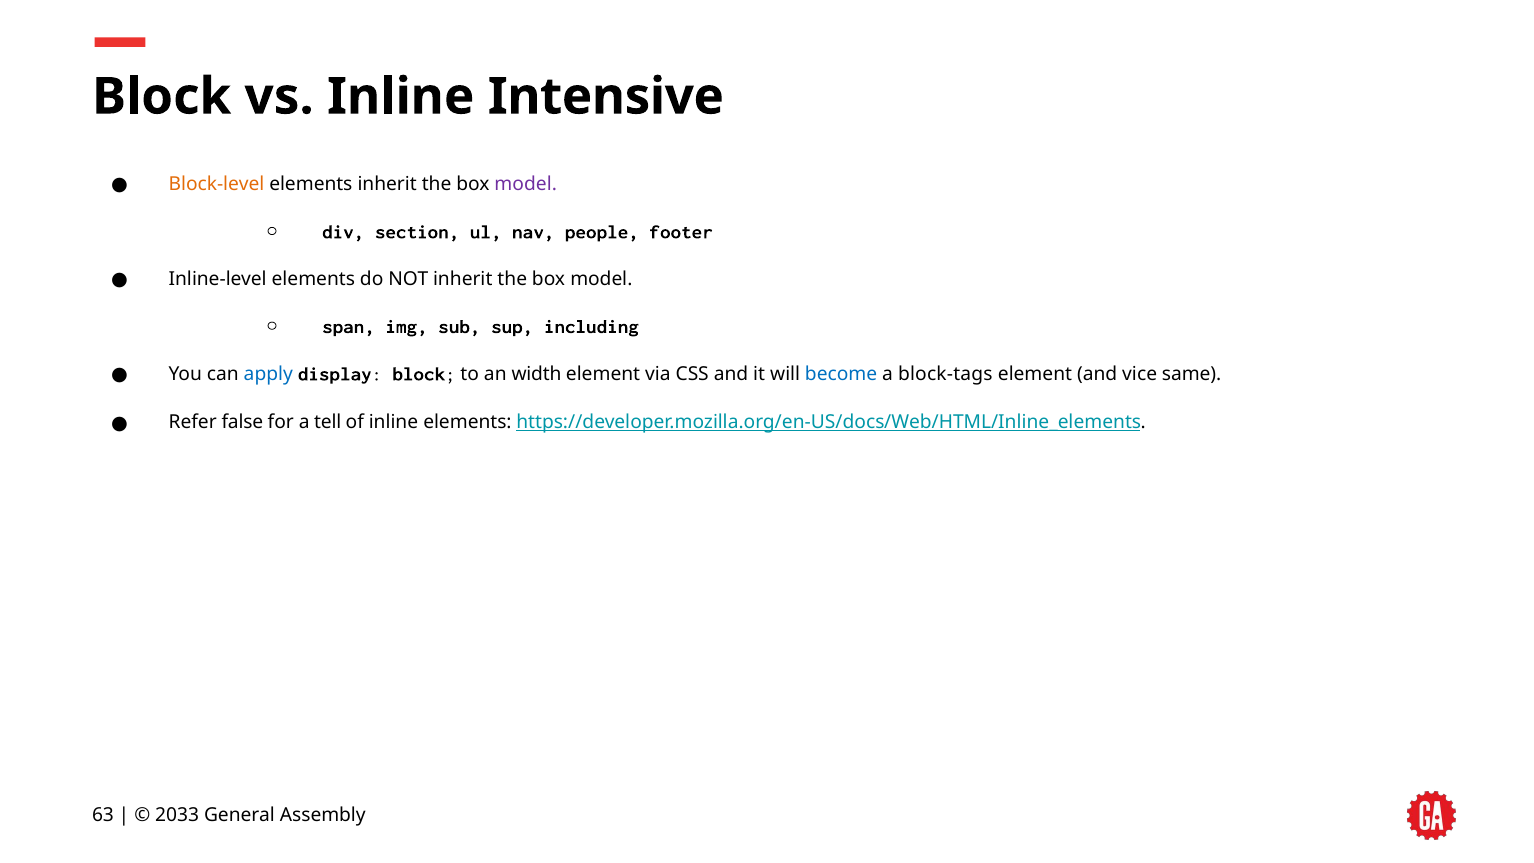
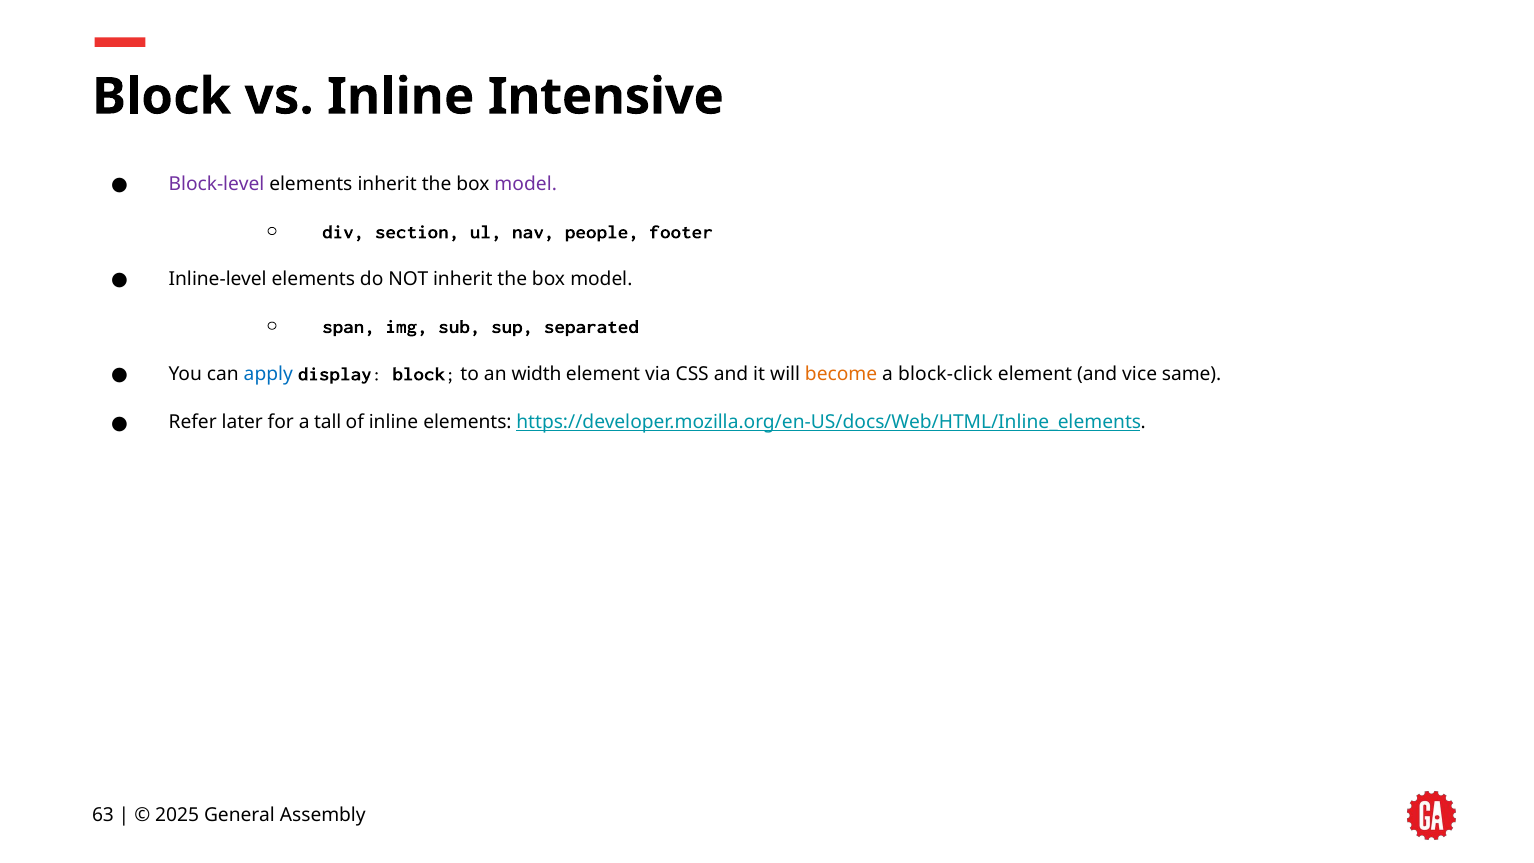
Block-level colour: orange -> purple
including: including -> separated
become colour: blue -> orange
block-tags: block-tags -> block-click
false: false -> later
tell: tell -> tall
2033: 2033 -> 2025
